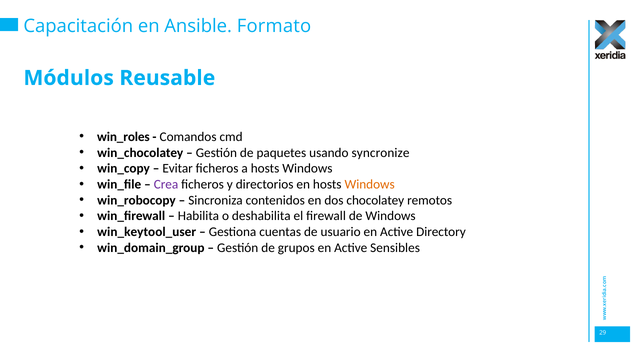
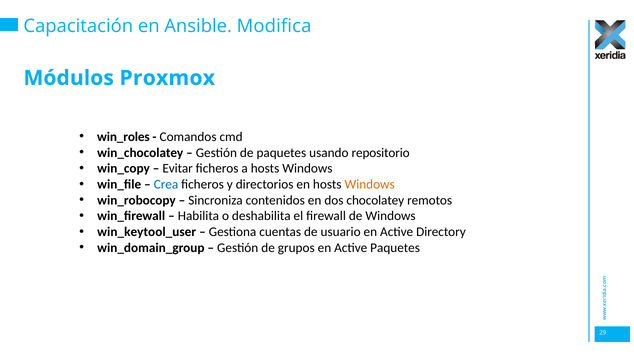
Formato: Formato -> Modifica
Reusable: Reusable -> Proxmox
syncronize: syncronize -> repositorio
Crea colour: purple -> blue
Active Sensibles: Sensibles -> Paquetes
